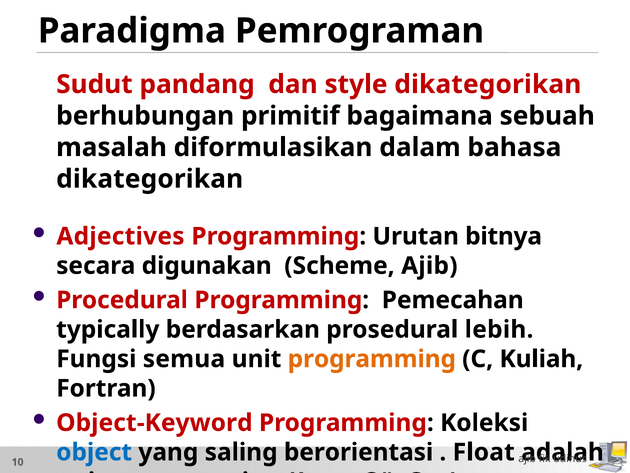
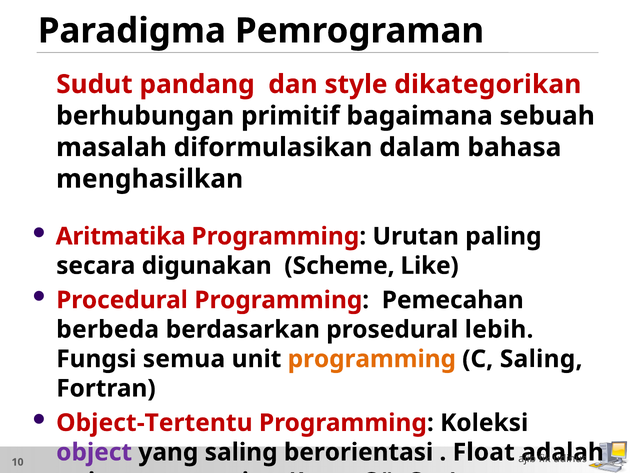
dikategorikan at (150, 179): dikategorikan -> menghasilkan
Adjectives: Adjectives -> Aritmatika
bitnya: bitnya -> paling
Scheme Ajib: Ajib -> Like
typically: typically -> berbeda
C Kuliah: Kuliah -> Saling
Object-Keyword: Object-Keyword -> Object-Tertentu
object colour: blue -> purple
